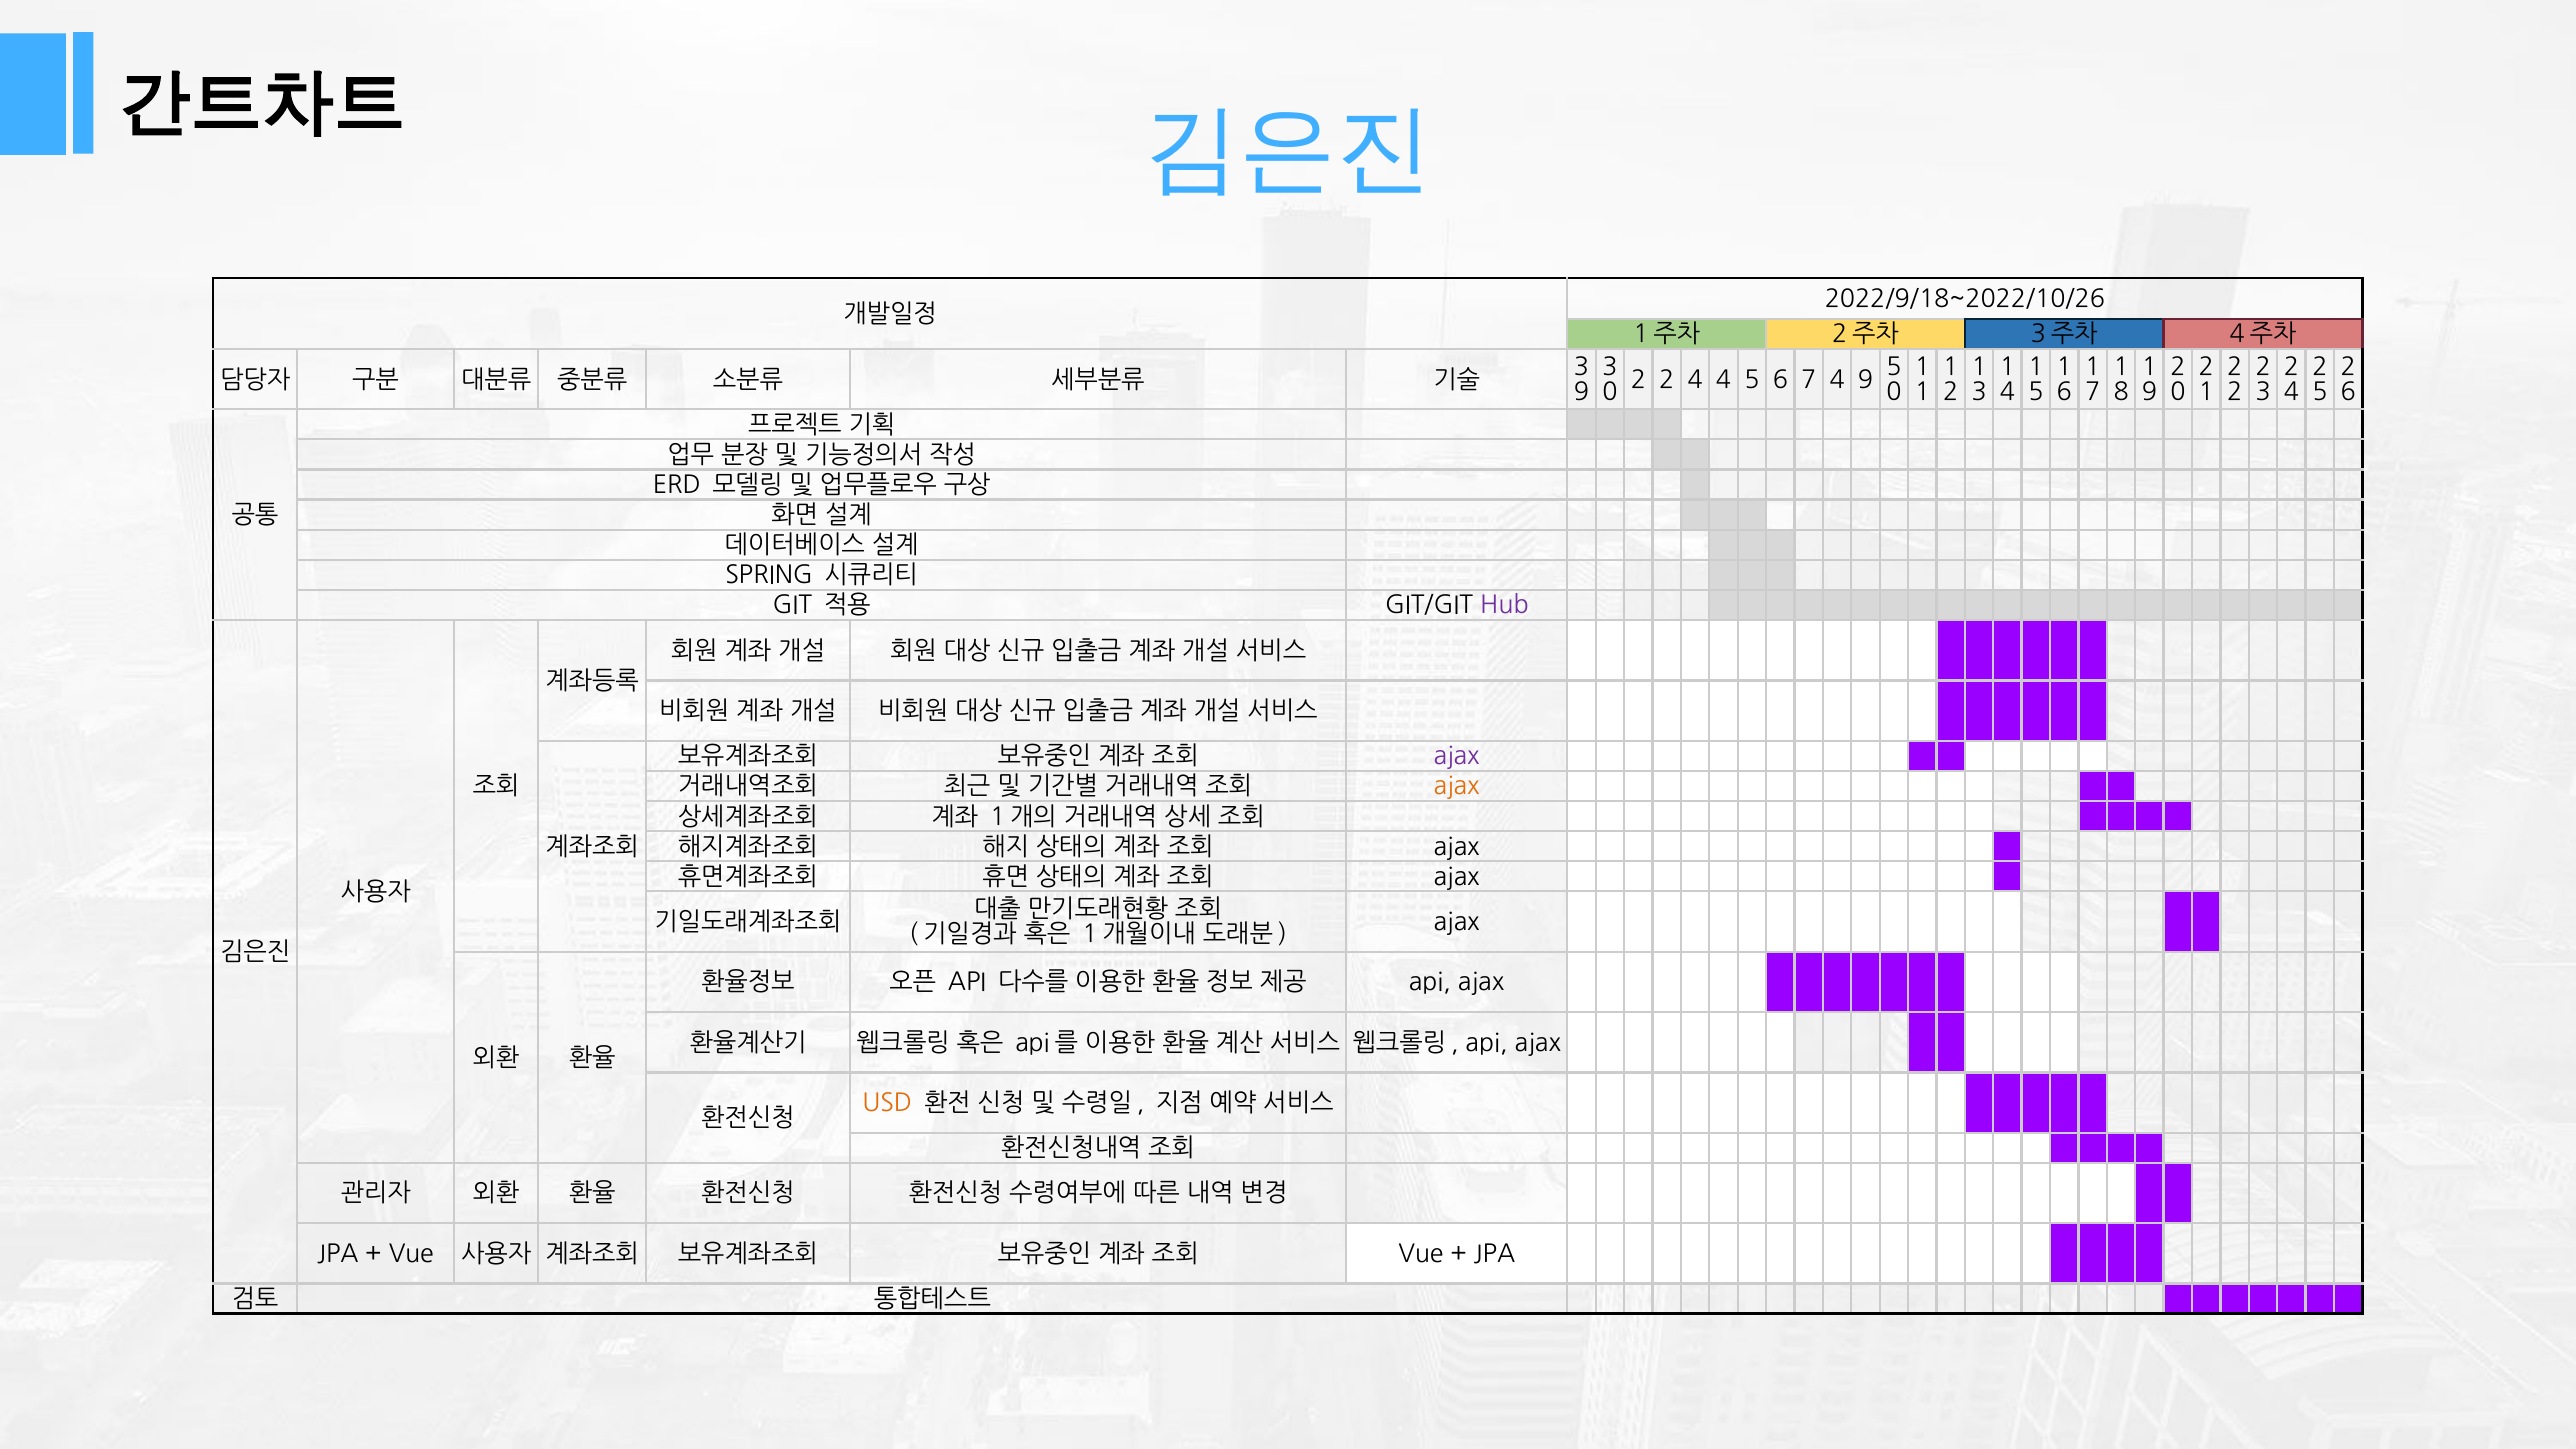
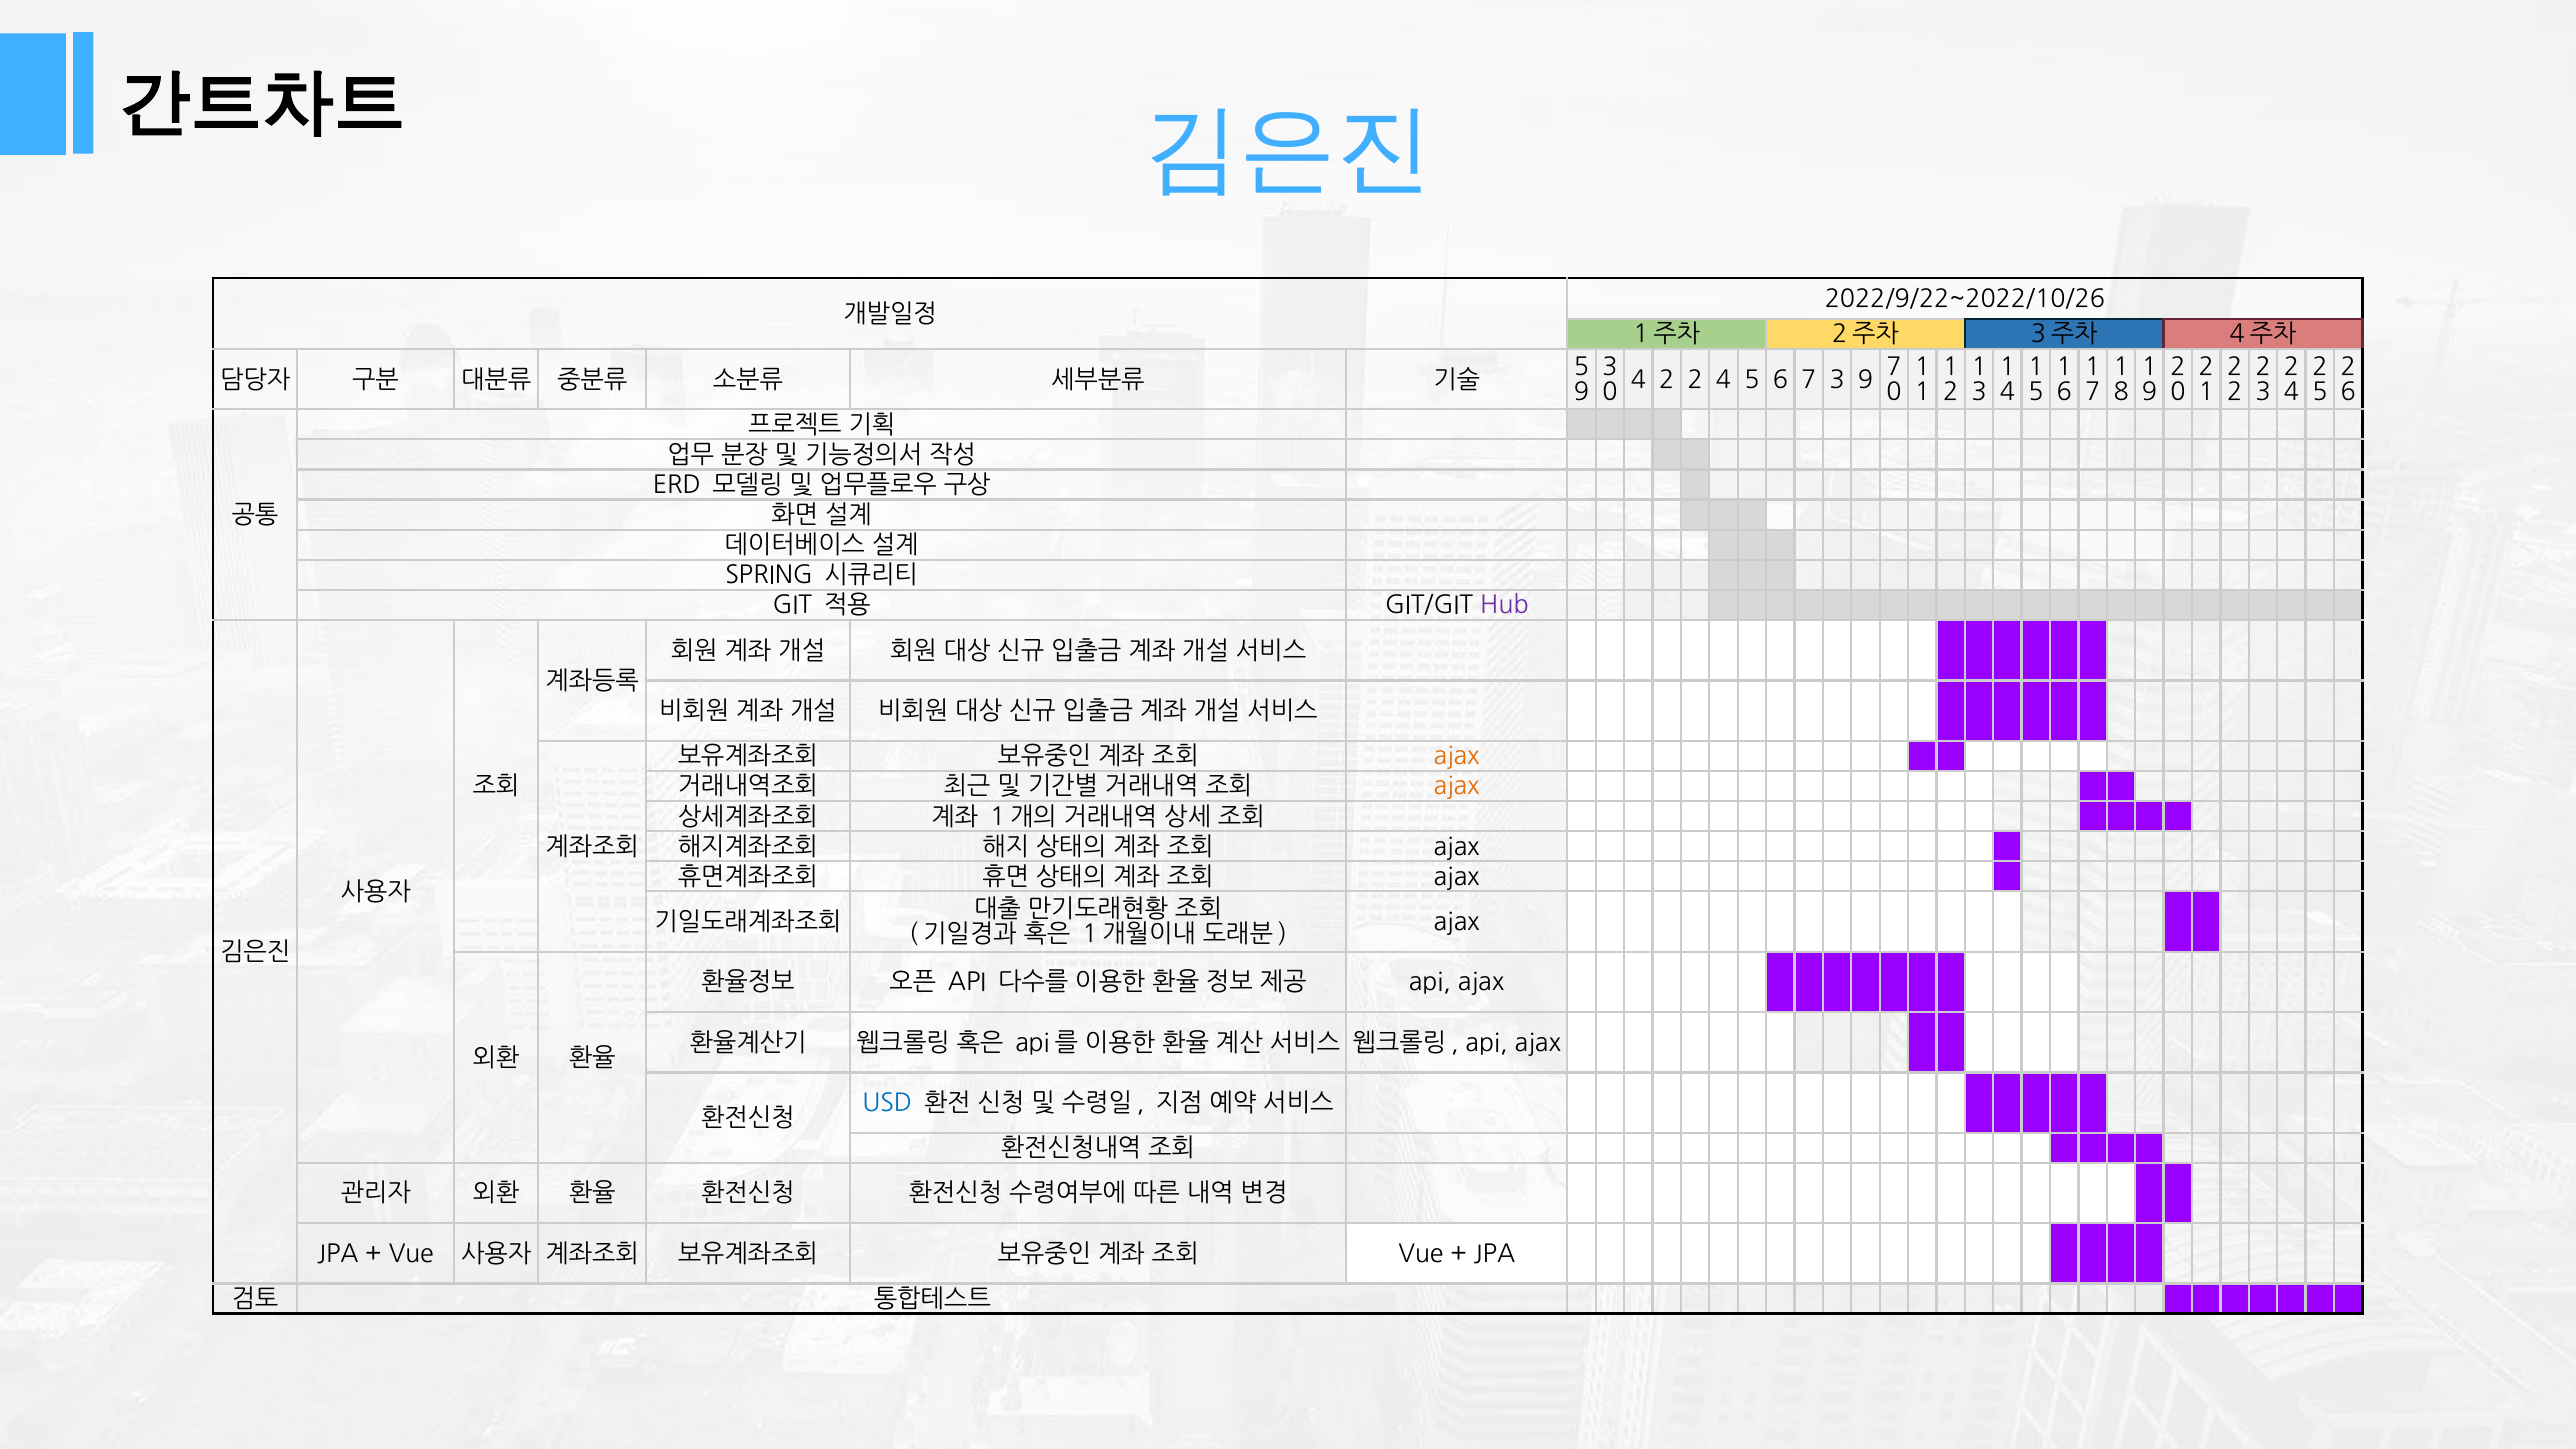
2022/9/18~2022/10/26: 2022/9/18~2022/10/26 -> 2022/9/22~2022/10/26
3 at (1582, 367): 3 -> 5
2 at (1638, 380): 2 -> 4
4 at (1695, 380): 4 -> 2
7 4: 4 -> 3
9 5: 5 -> 7
ajax at (1457, 757) colour: purple -> orange
USD colour: orange -> blue
